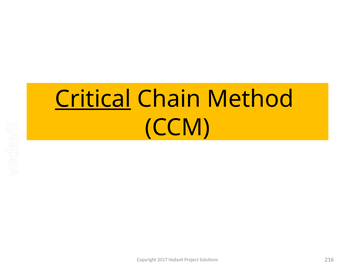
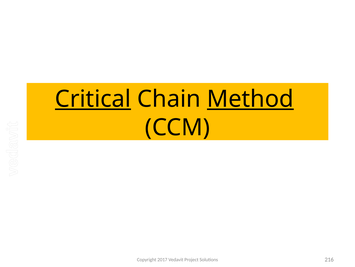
Method underline: none -> present
